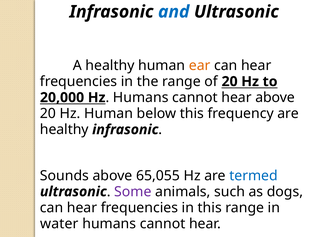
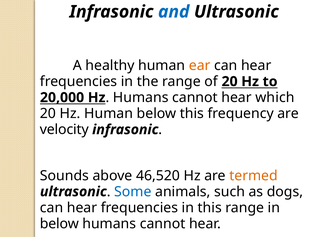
hear above: above -> which
healthy at (64, 130): healthy -> velocity
65,055: 65,055 -> 46,520
termed colour: blue -> orange
Some colour: purple -> blue
water at (59, 224): water -> below
